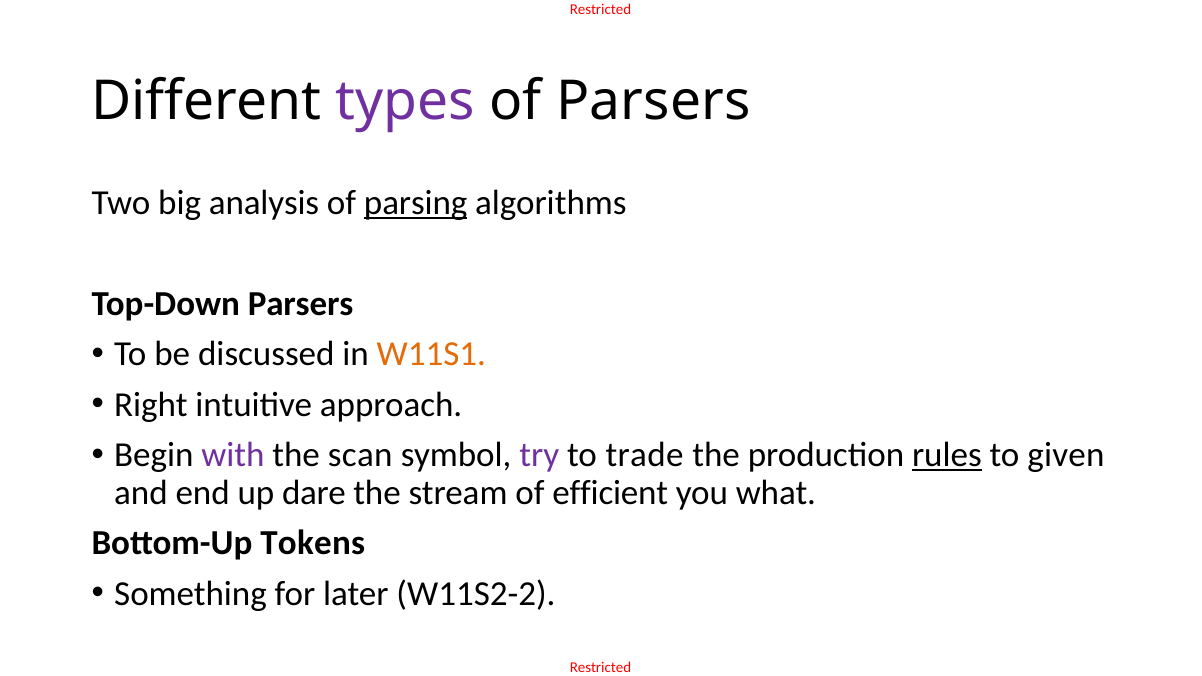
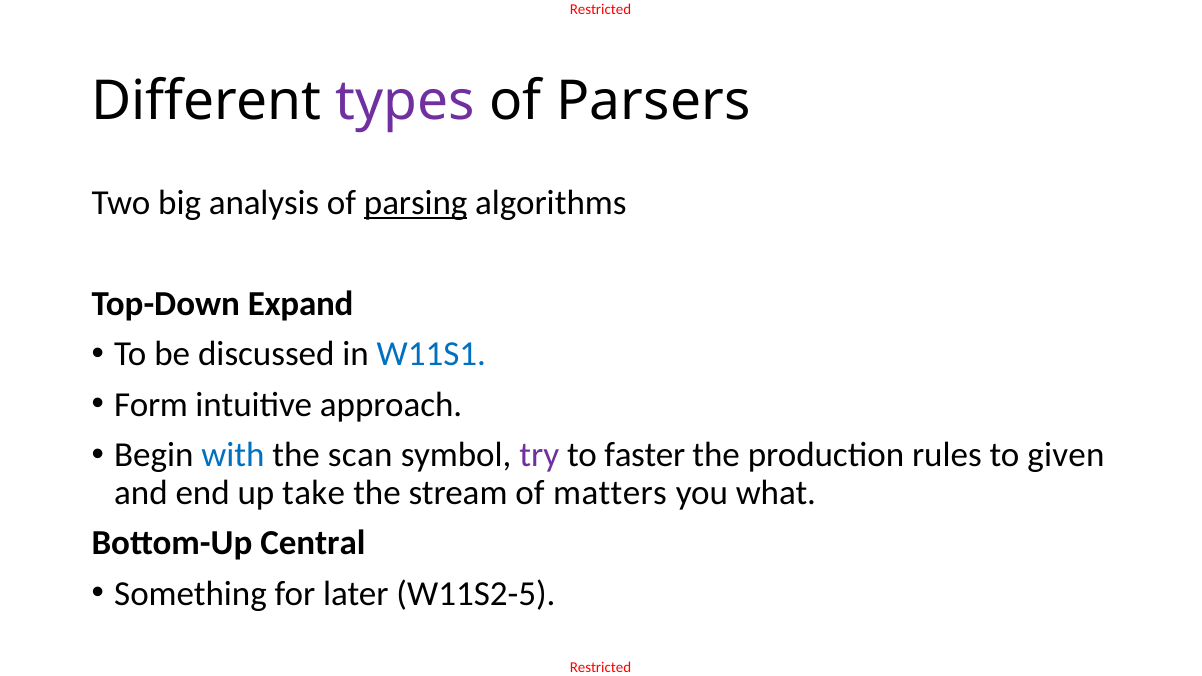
Top-Down Parsers: Parsers -> Expand
W11S1 colour: orange -> blue
Right: Right -> Form
with colour: purple -> blue
trade: trade -> faster
rules underline: present -> none
dare: dare -> take
efficient: efficient -> matters
Tokens: Tokens -> Central
W11S2-2: W11S2-2 -> W11S2-5
